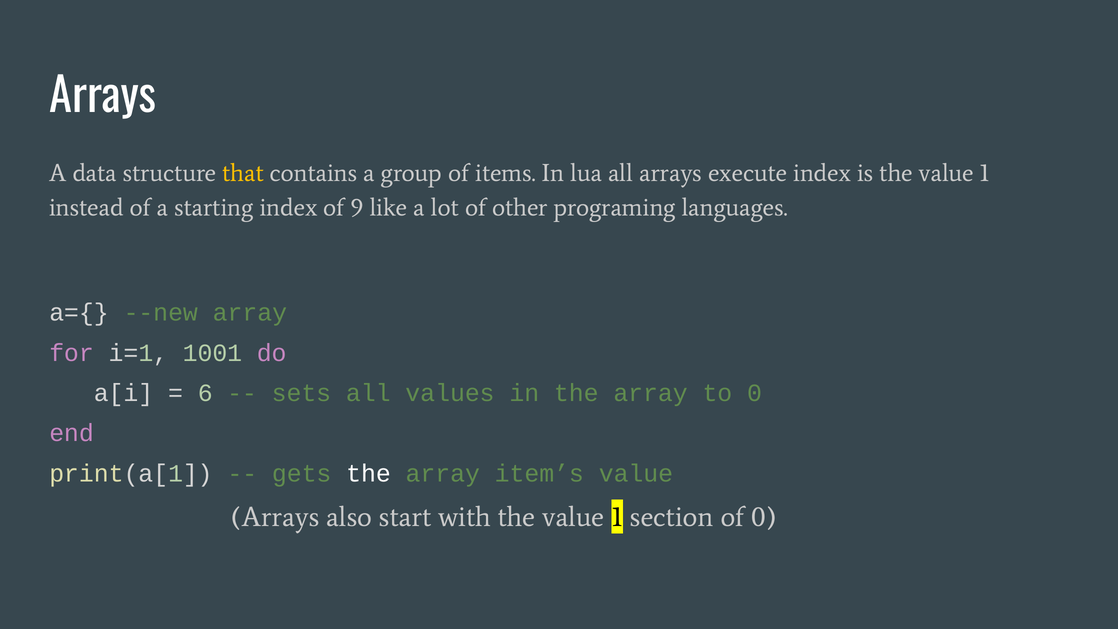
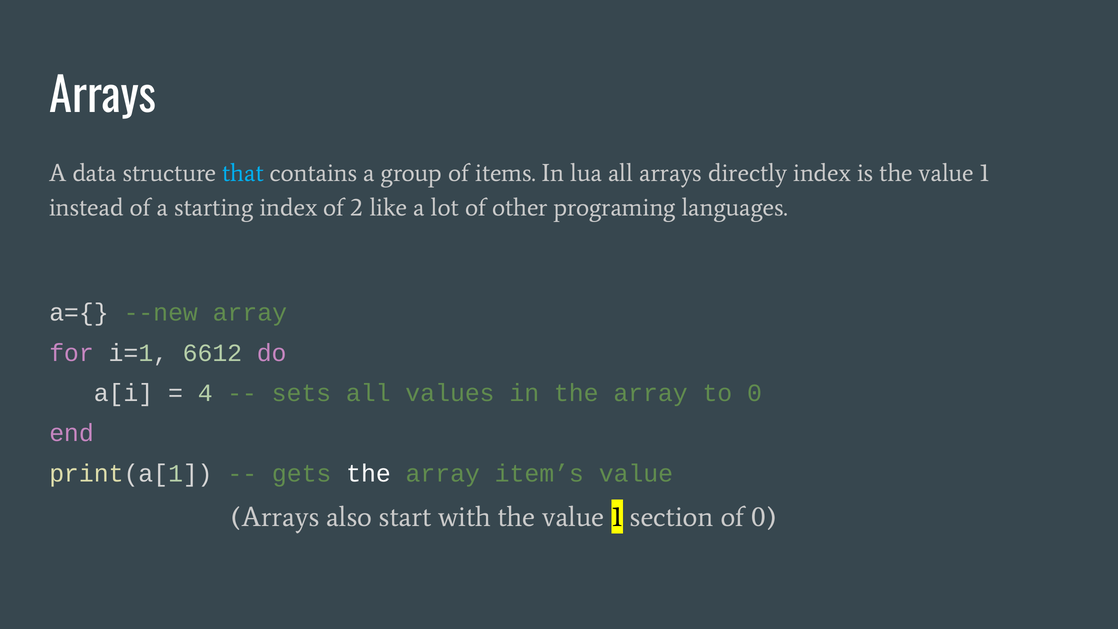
that colour: yellow -> light blue
execute: execute -> directly
9: 9 -> 2
1001: 1001 -> 6612
6: 6 -> 4
